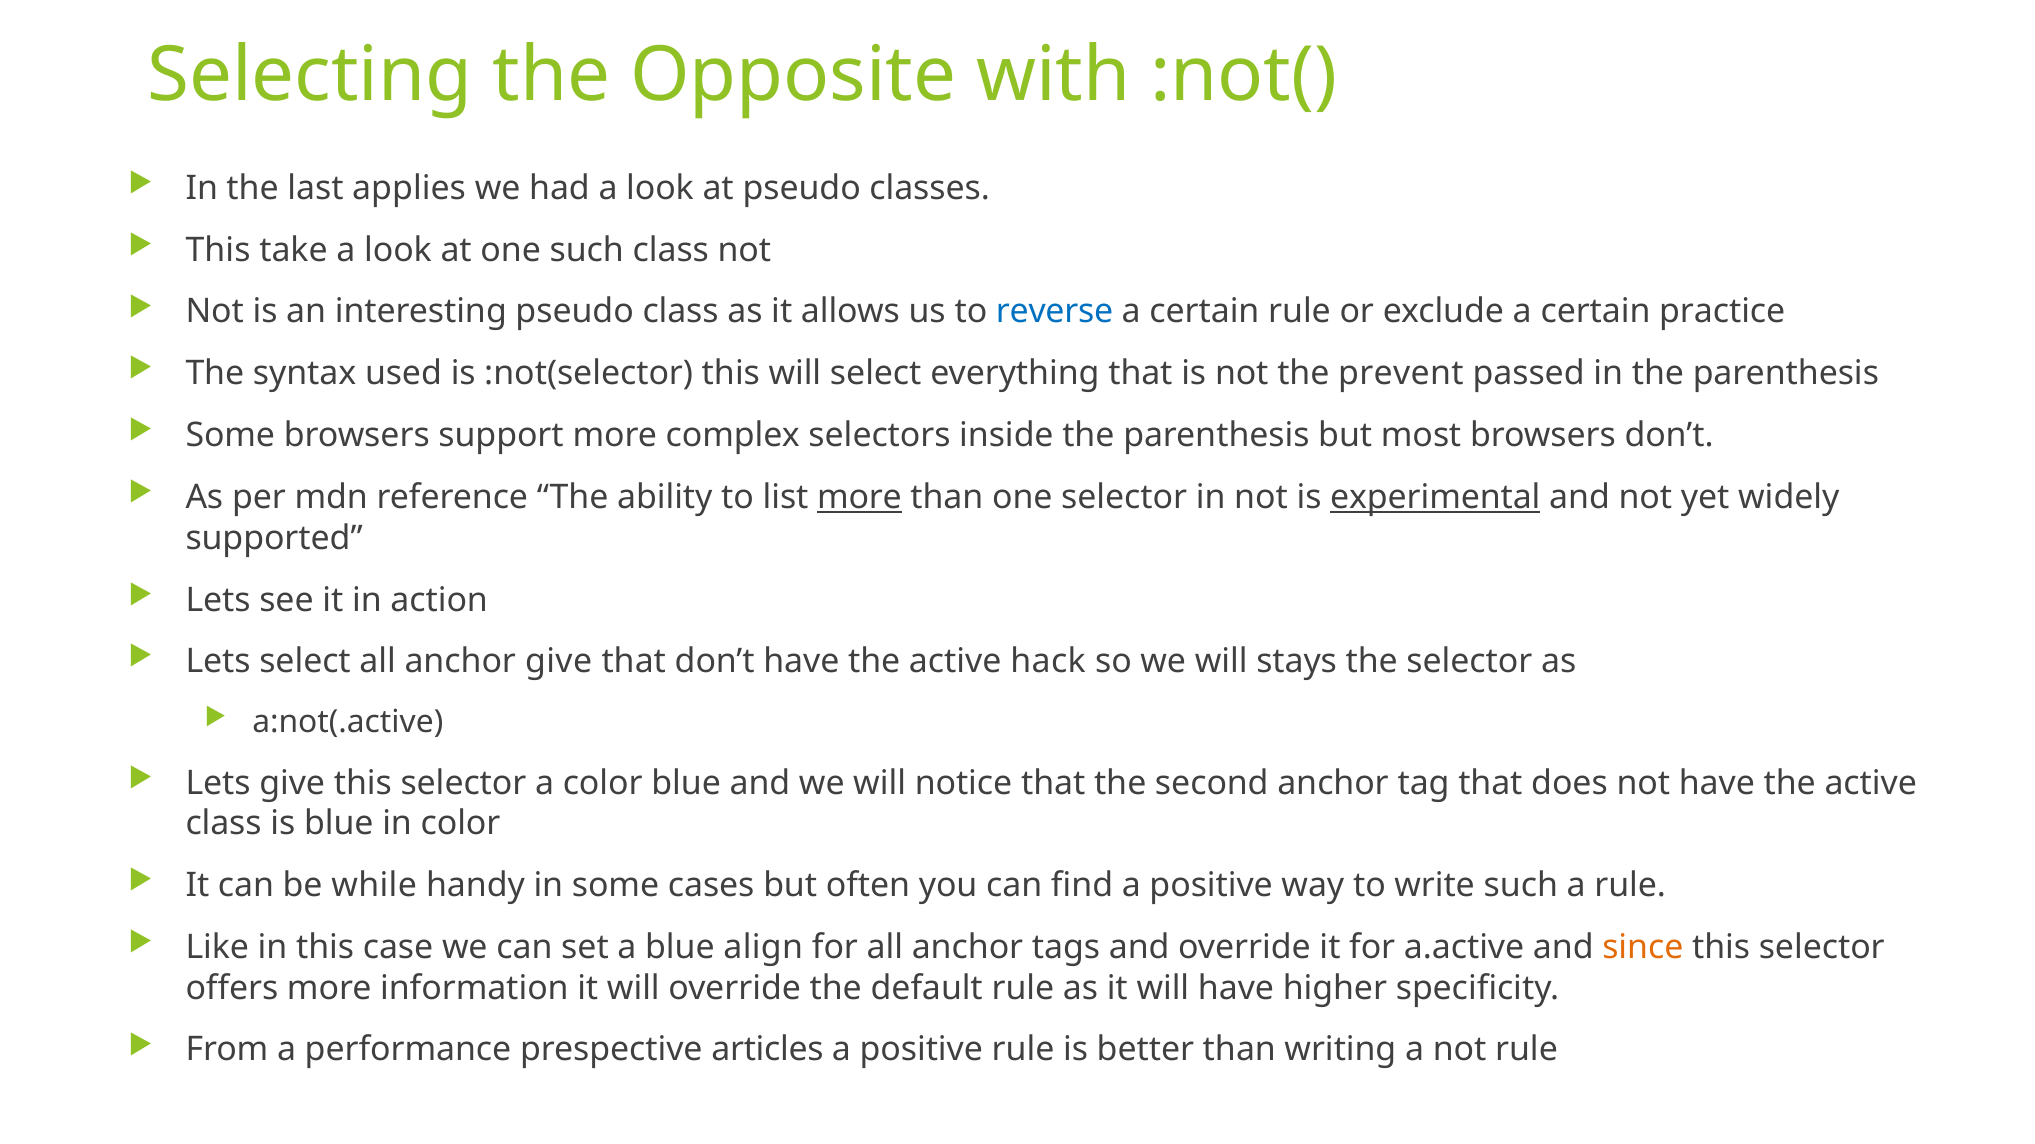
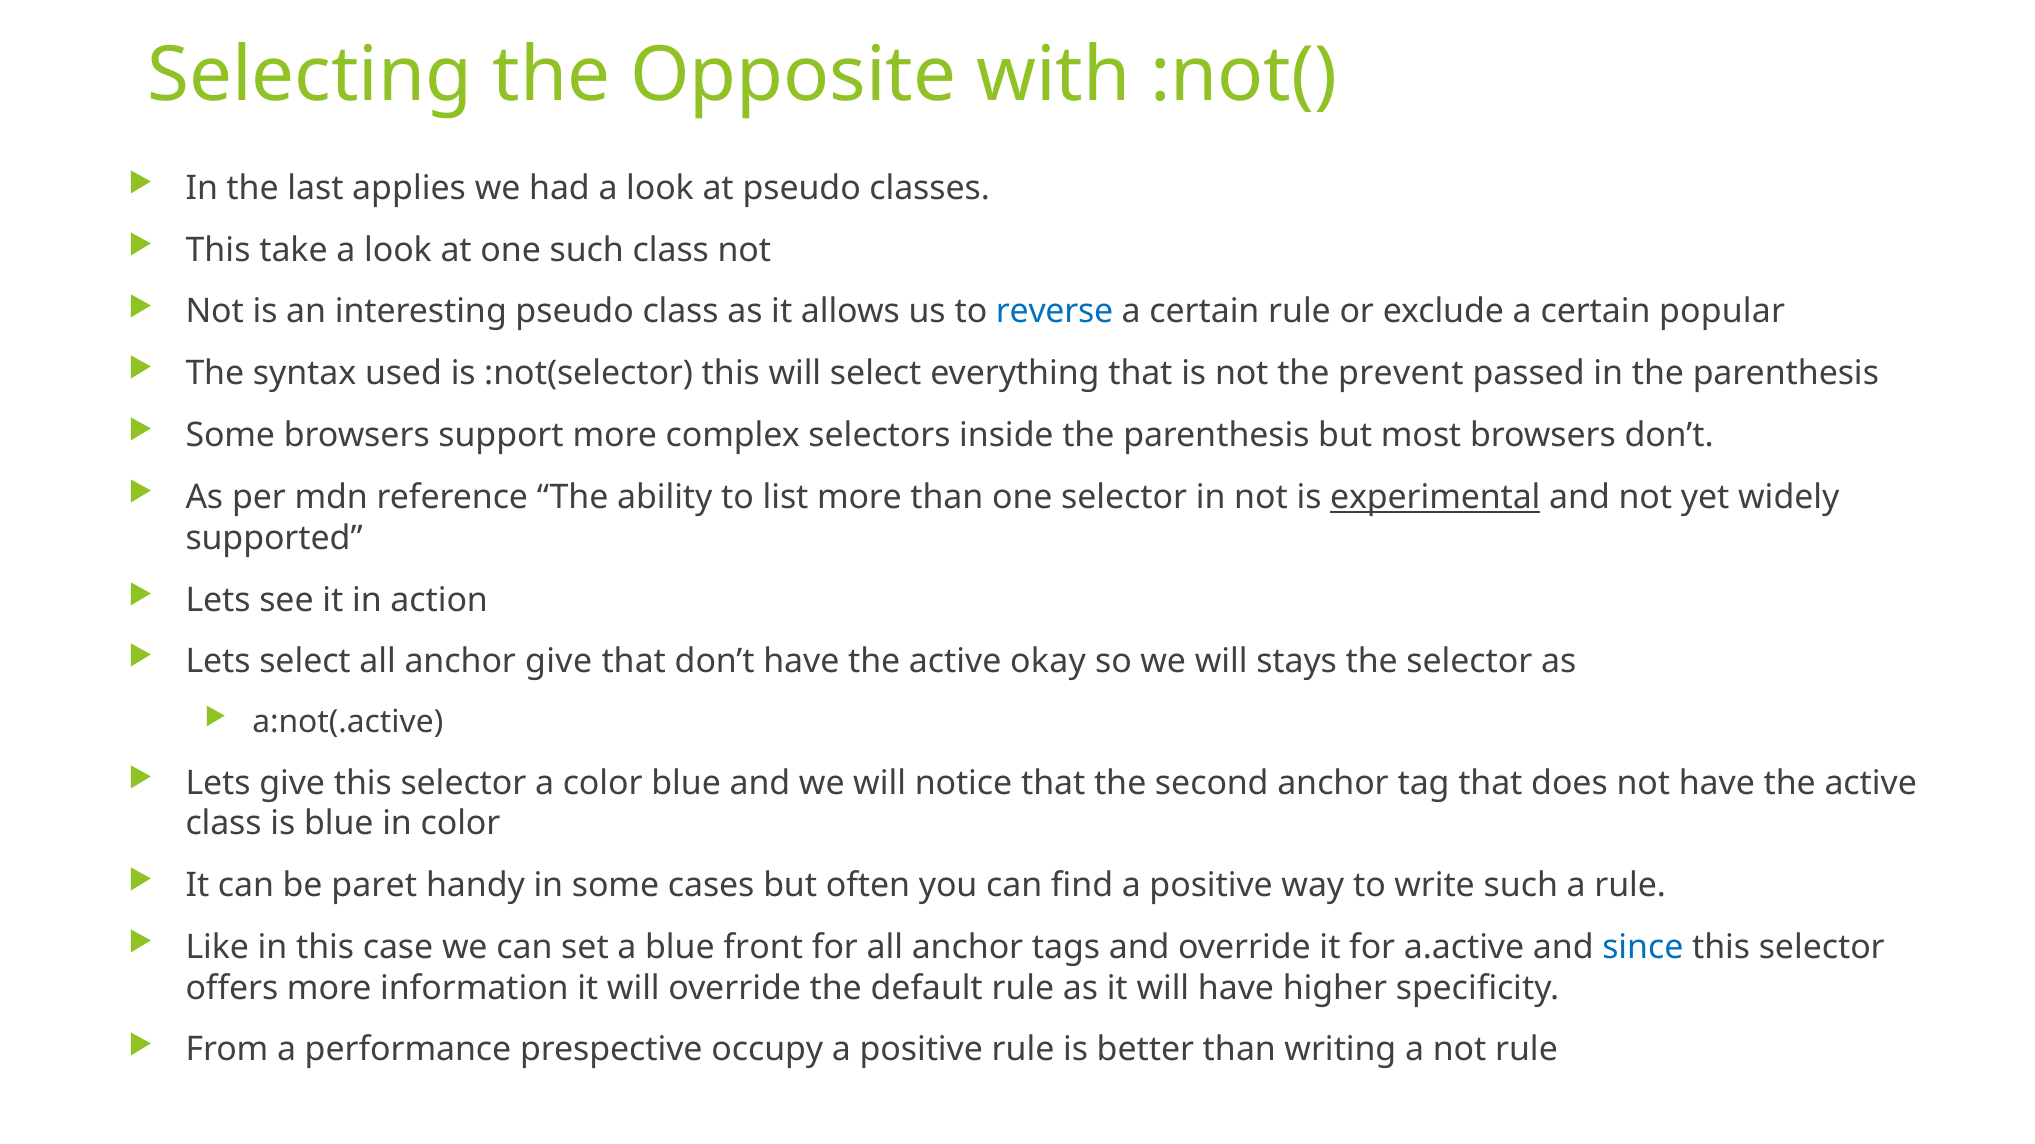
practice: practice -> popular
more at (860, 498) underline: present -> none
hack: hack -> okay
while: while -> paret
align: align -> front
since colour: orange -> blue
articles: articles -> occupy
